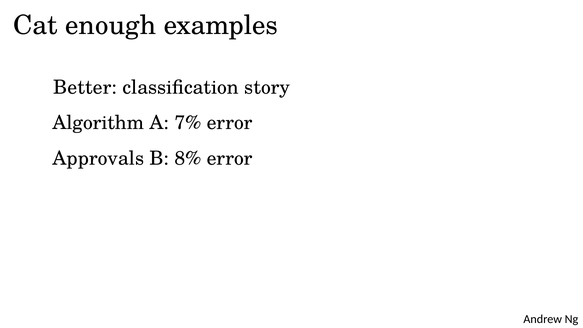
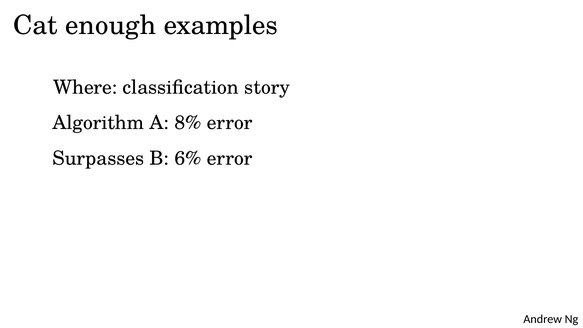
Better: Better -> Where
7%: 7% -> 8%
Approvals: Approvals -> Surpasses
8%: 8% -> 6%
